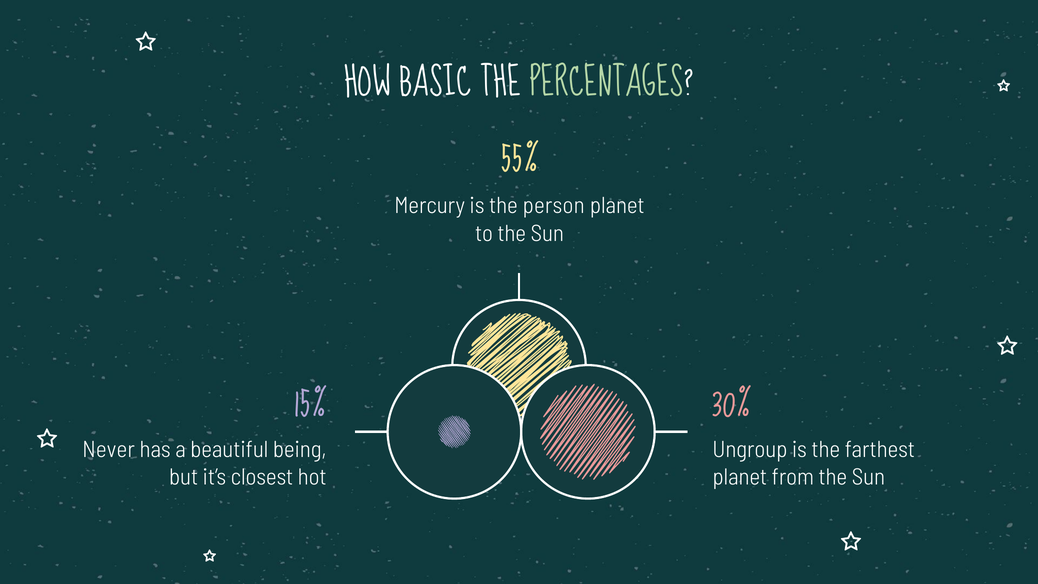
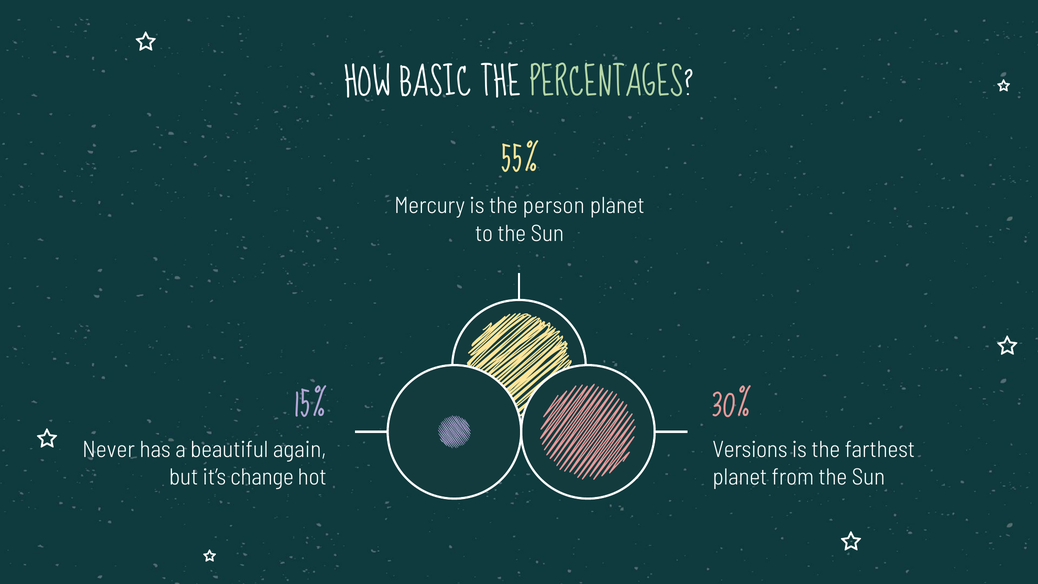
being: being -> again
Ungroup: Ungroup -> Versions
closest: closest -> change
